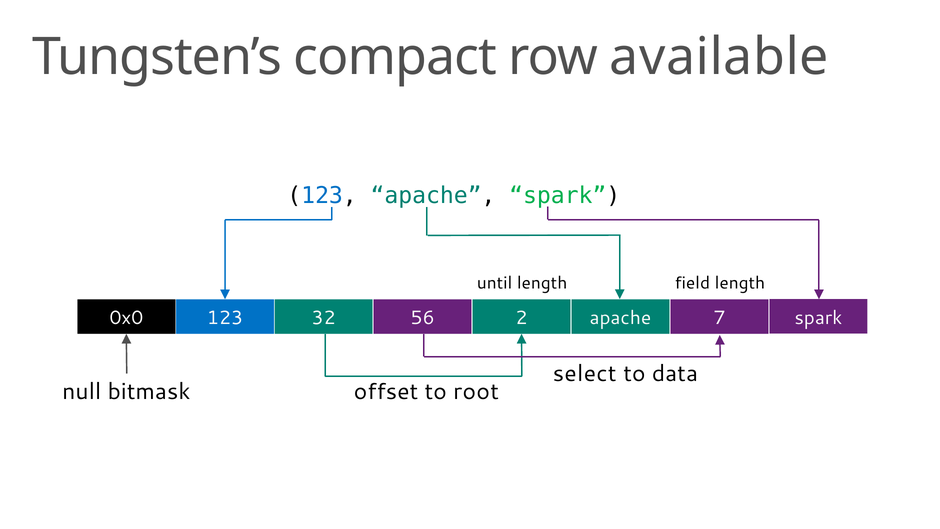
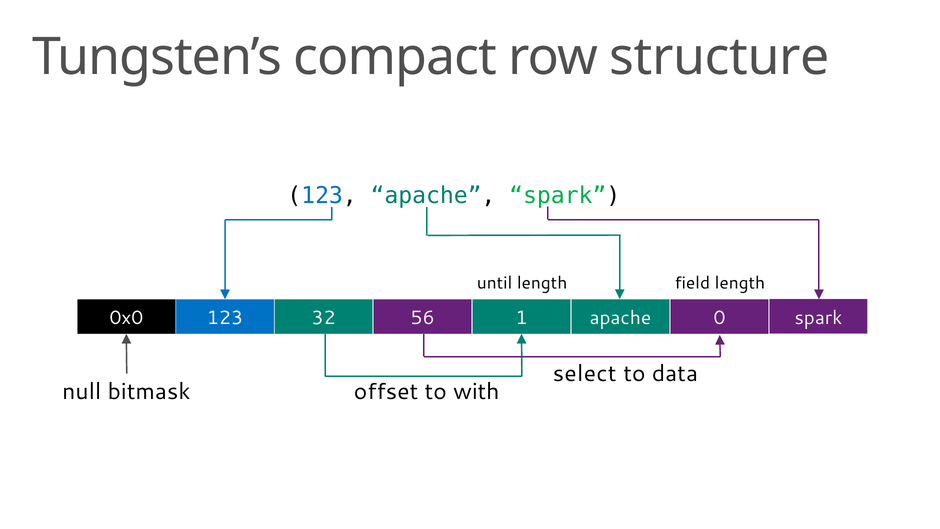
available: available -> structure
2: 2 -> 1
7: 7 -> 0
root: root -> with
